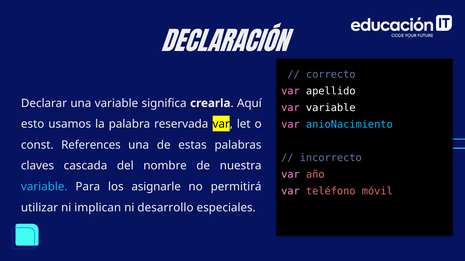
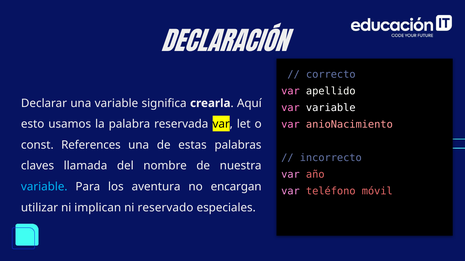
anioNacimiento colour: light blue -> pink
cascada: cascada -> llamada
asignarle: asignarle -> aventura
permitirá: permitirá -> encargan
desarrollo: desarrollo -> reservado
